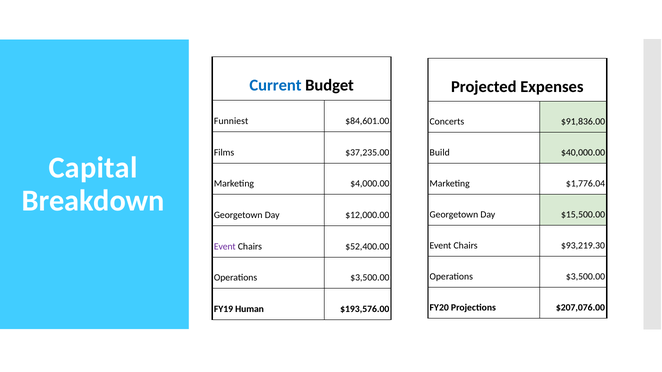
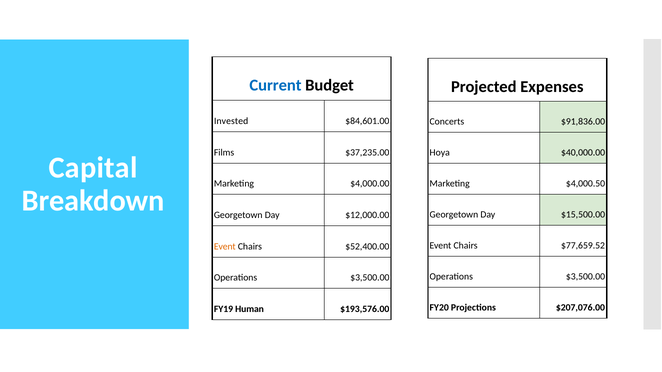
Funniest: Funniest -> Invested
Build: Build -> Hoya
$1,776.04: $1,776.04 -> $4,000.50
$93,219.30: $93,219.30 -> $77,659.52
Event at (225, 247) colour: purple -> orange
